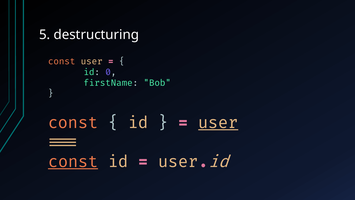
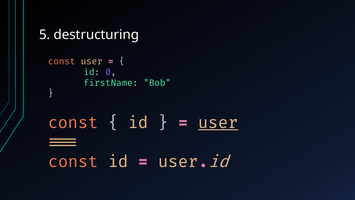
const at (73, 162) underline: present -> none
